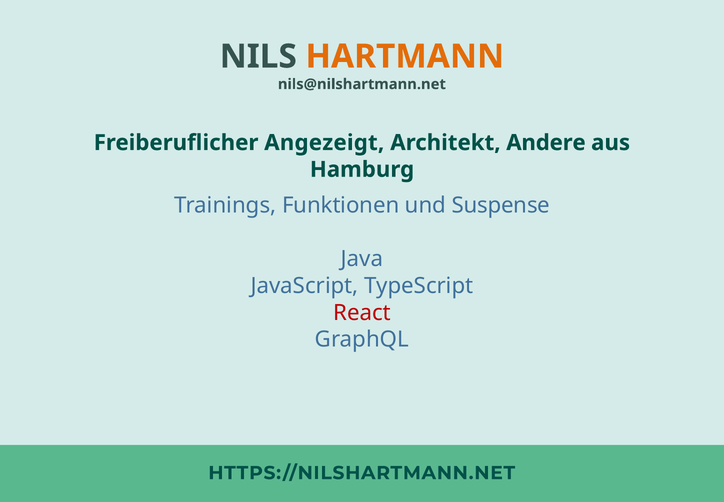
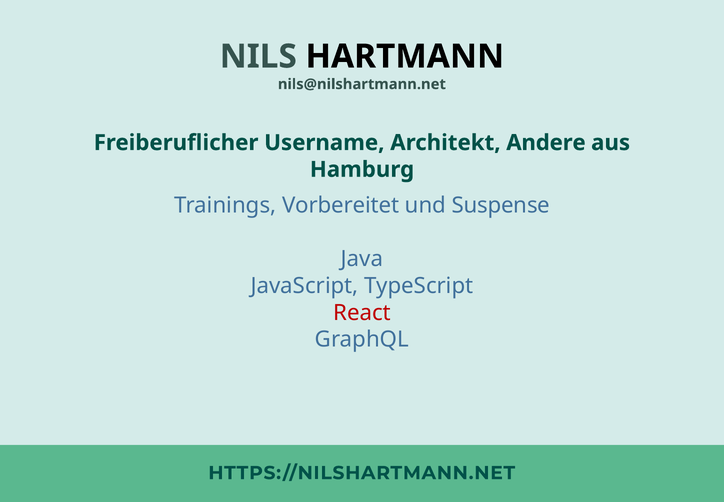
HARTMANN colour: orange -> black
Angezeigt: Angezeigt -> Username
Funktionen: Funktionen -> Vorbereitet
